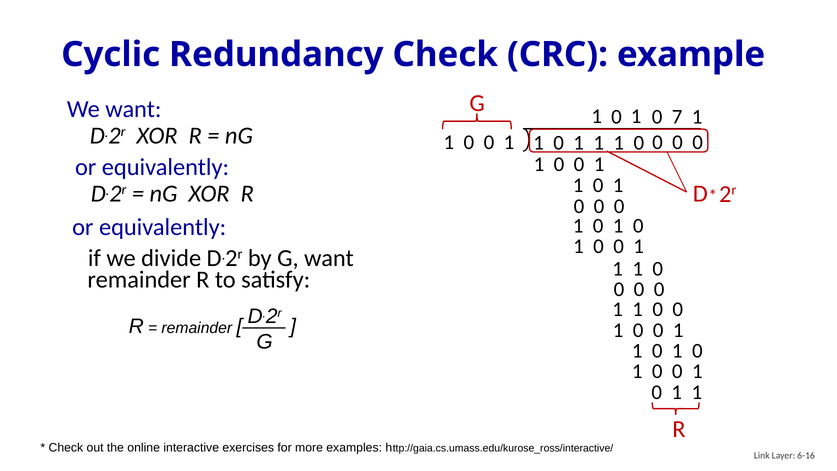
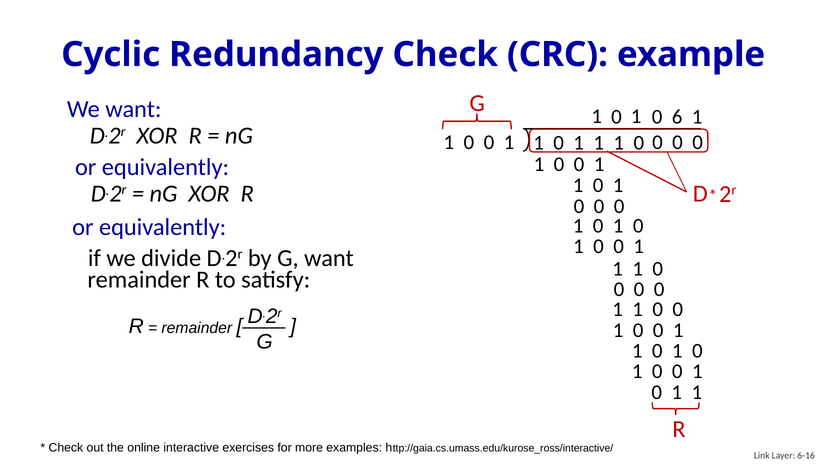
7: 7 -> 6
